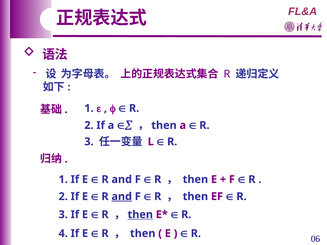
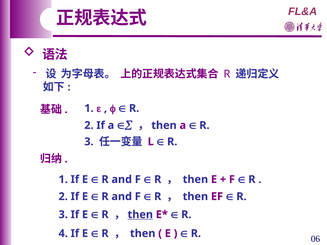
and at (122, 197) underline: present -> none
